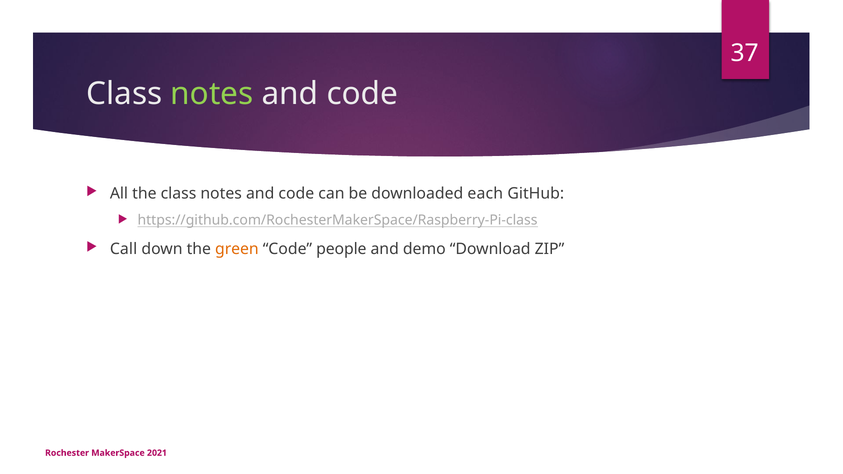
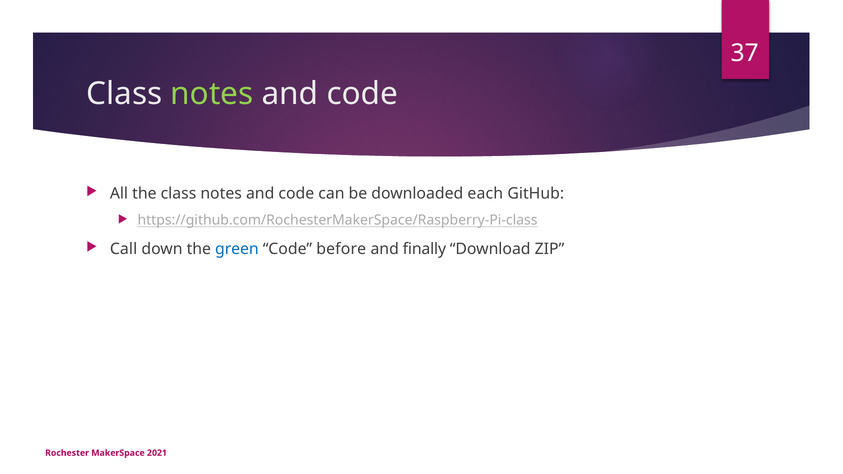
green colour: orange -> blue
people: people -> before
demo: demo -> finally
